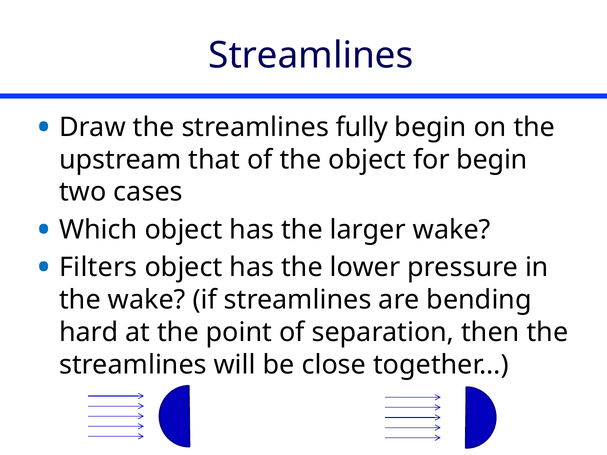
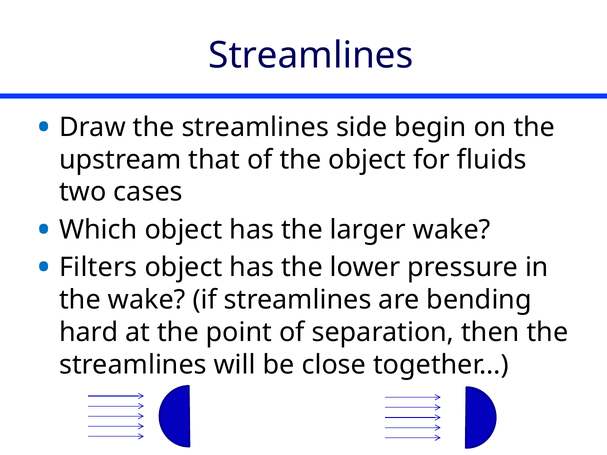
fully: fully -> side
for begin: begin -> fluids
